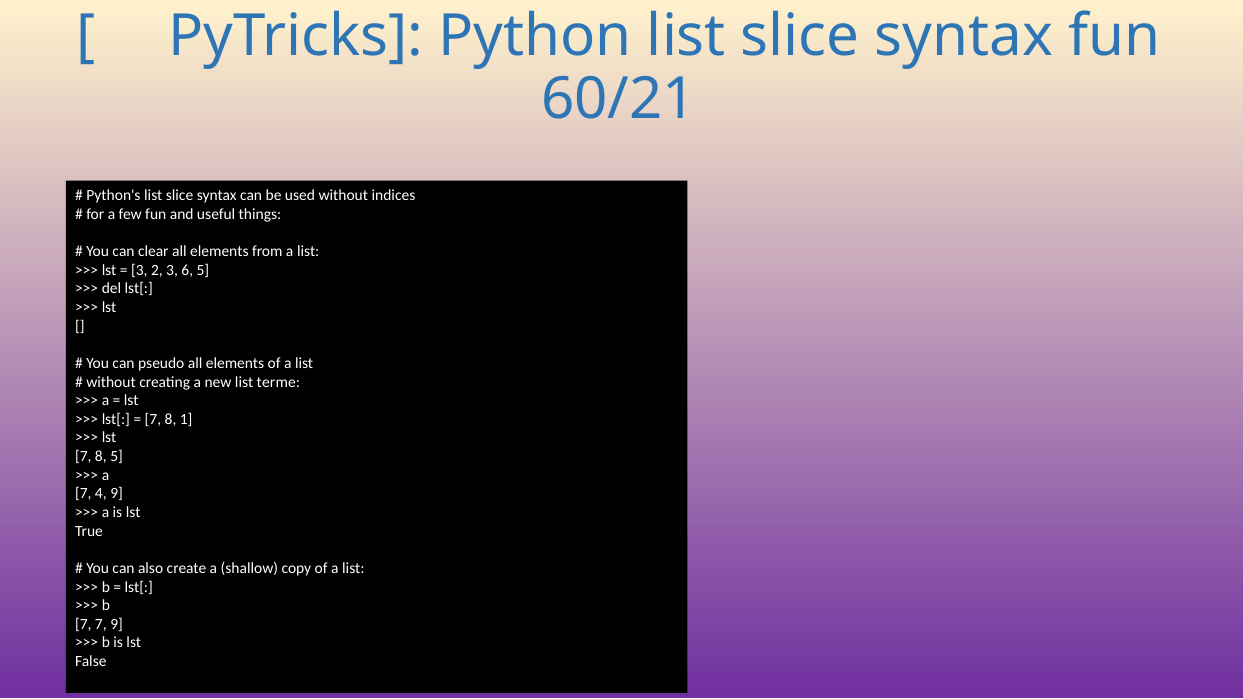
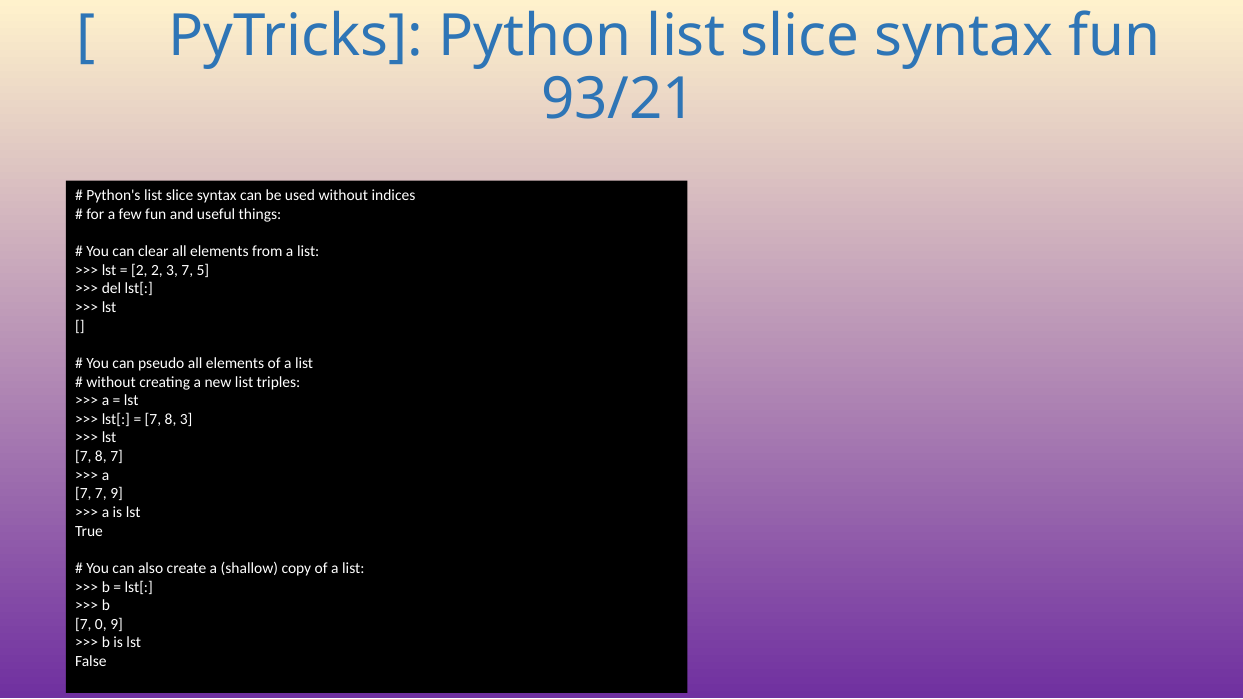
60/21: 60/21 -> 93/21
3 at (139, 270): 3 -> 2
3 6: 6 -> 7
terme: terme -> triples
8 1: 1 -> 3
8 5: 5 -> 7
7 4: 4 -> 7
7 7: 7 -> 0
